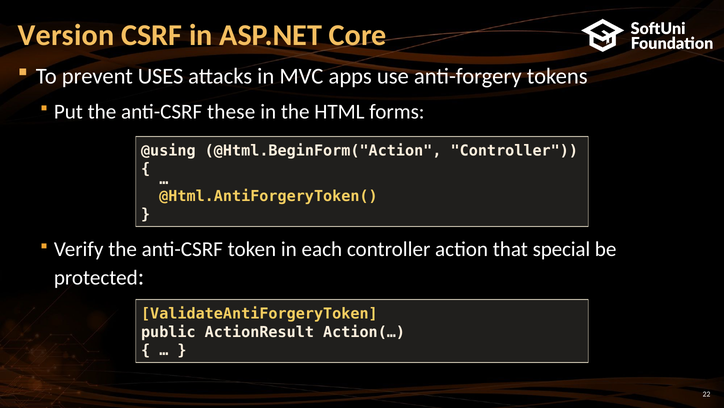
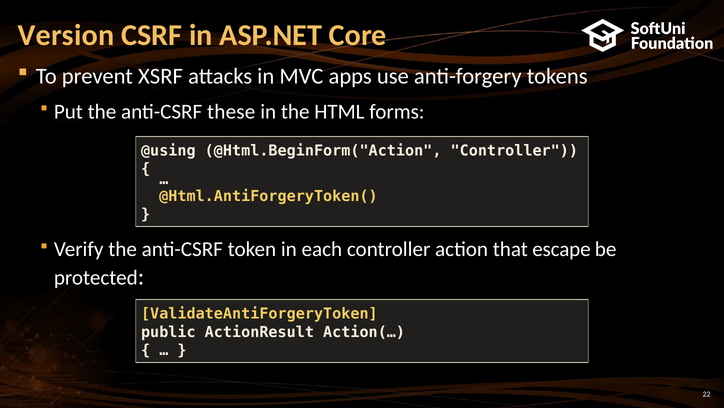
USES: USES -> XSRF
special: special -> escape
